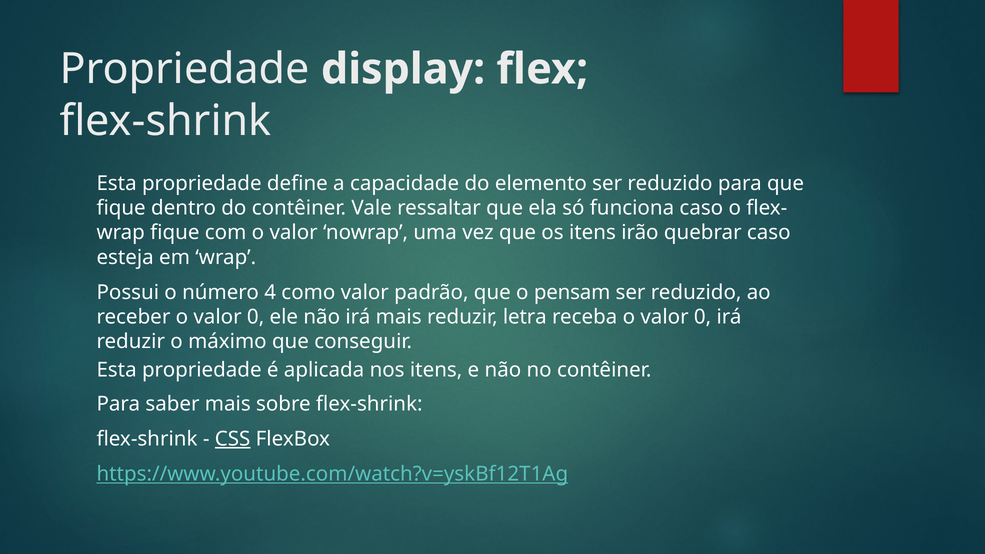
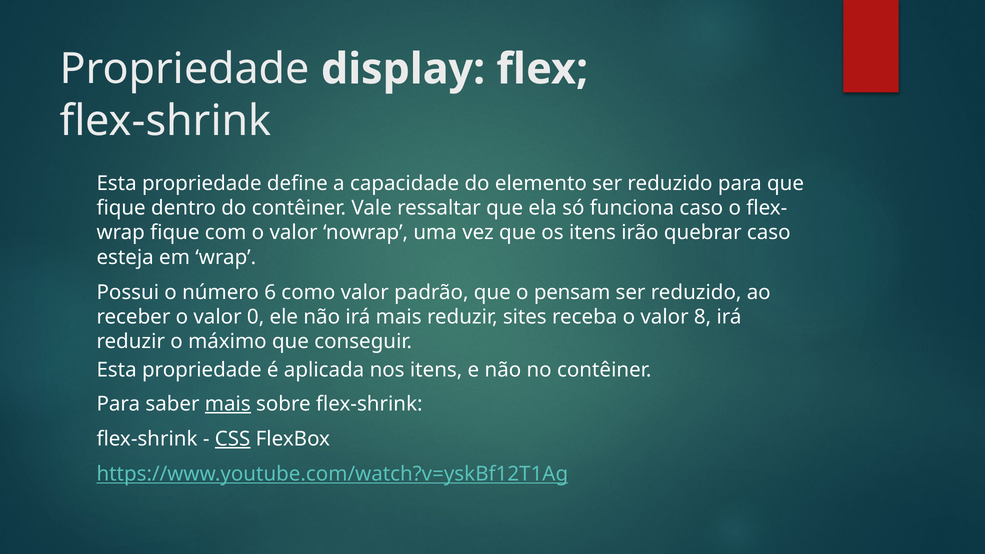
4: 4 -> 6
letra: letra -> sites
receba o valor 0: 0 -> 8
mais at (228, 404) underline: none -> present
